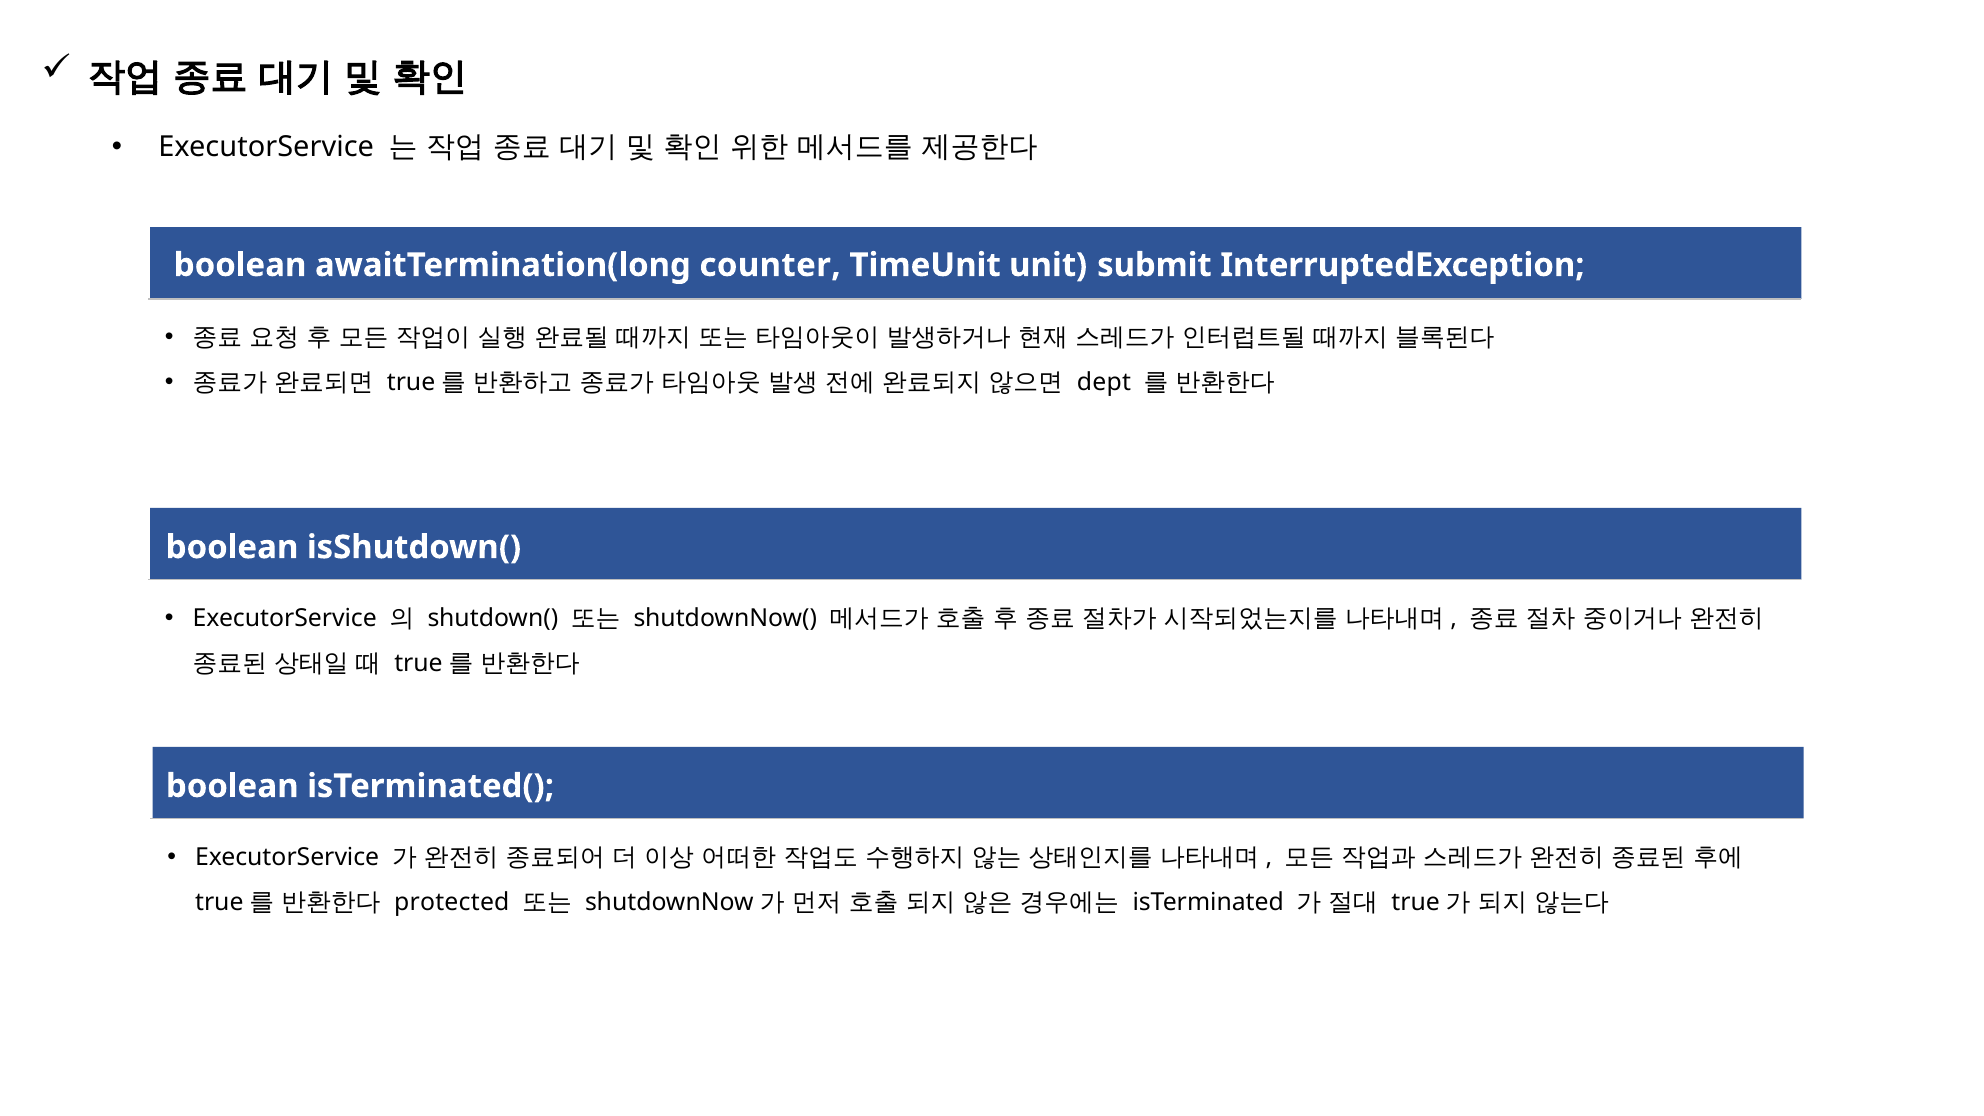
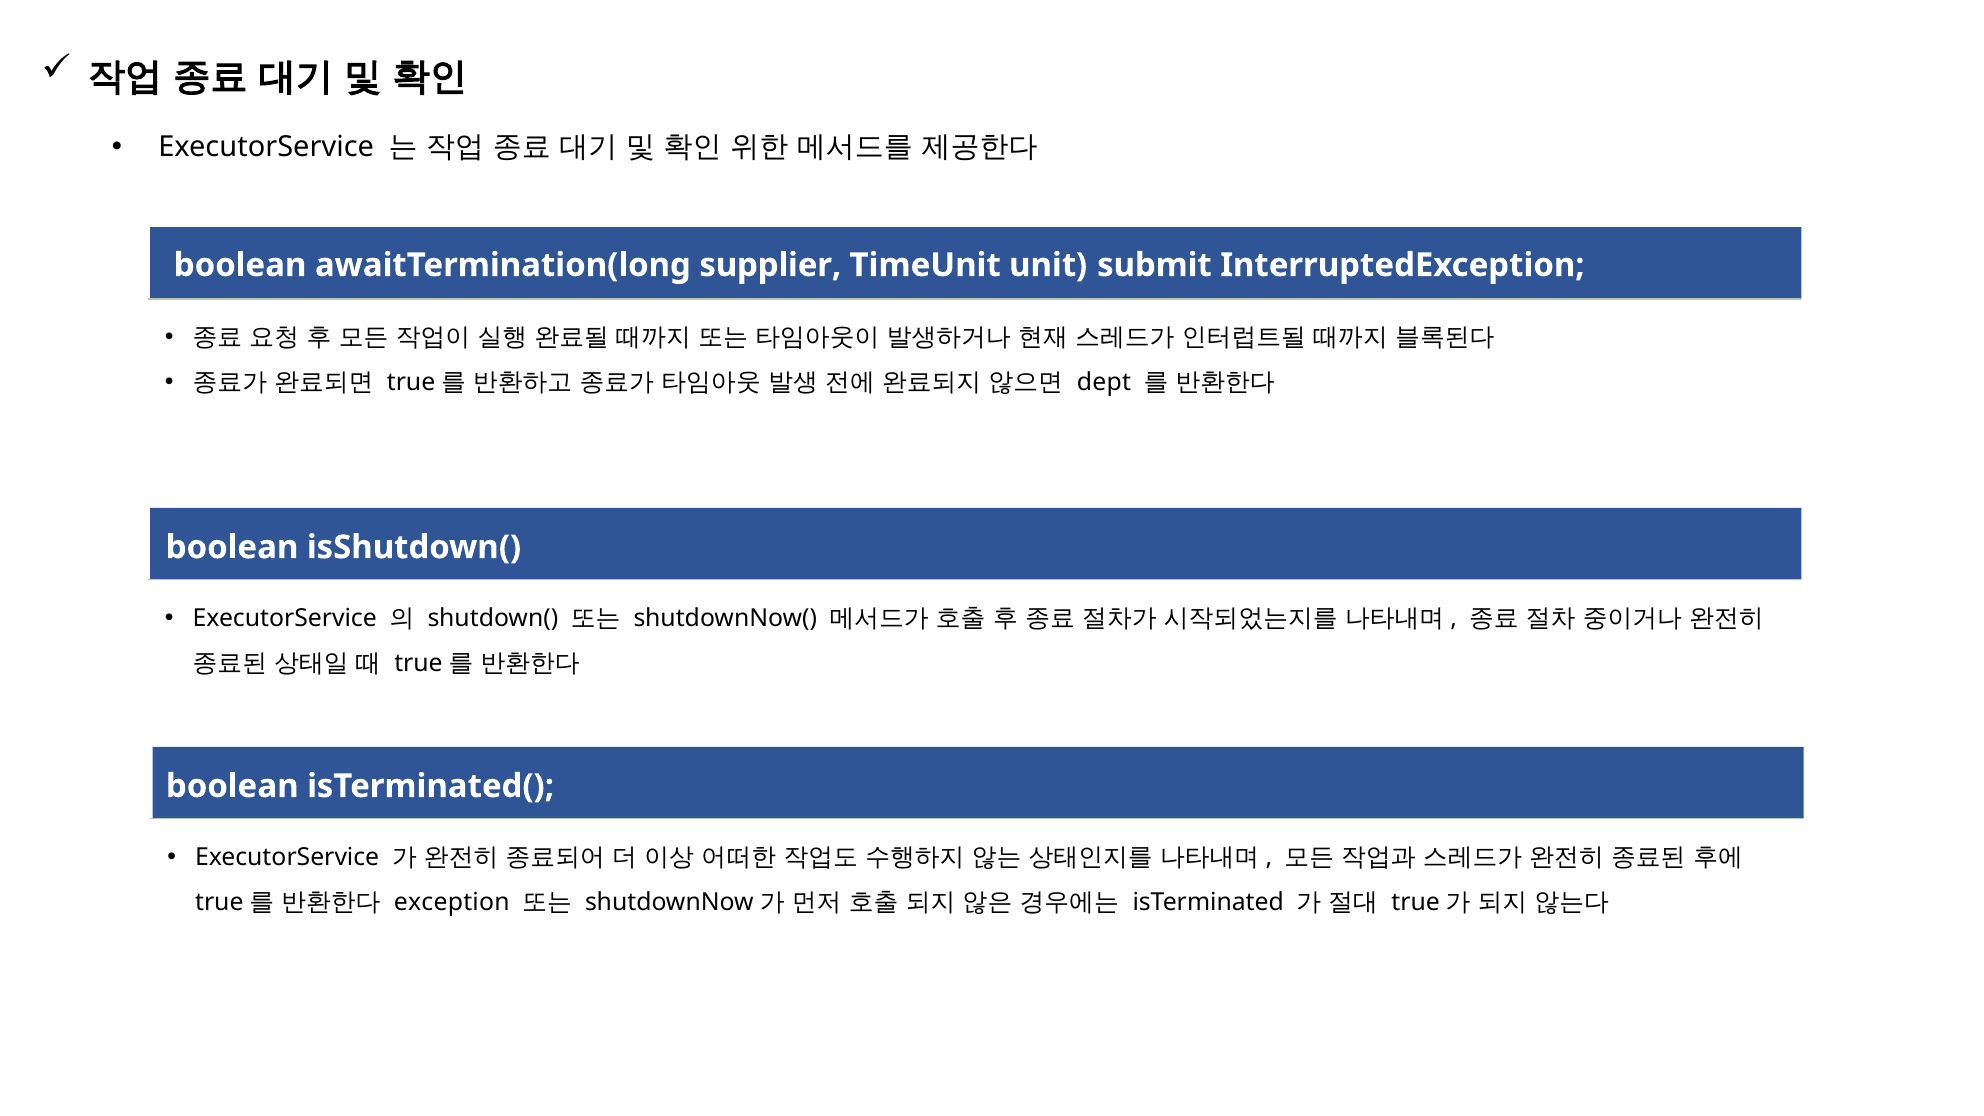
counter: counter -> supplier
protected: protected -> exception
